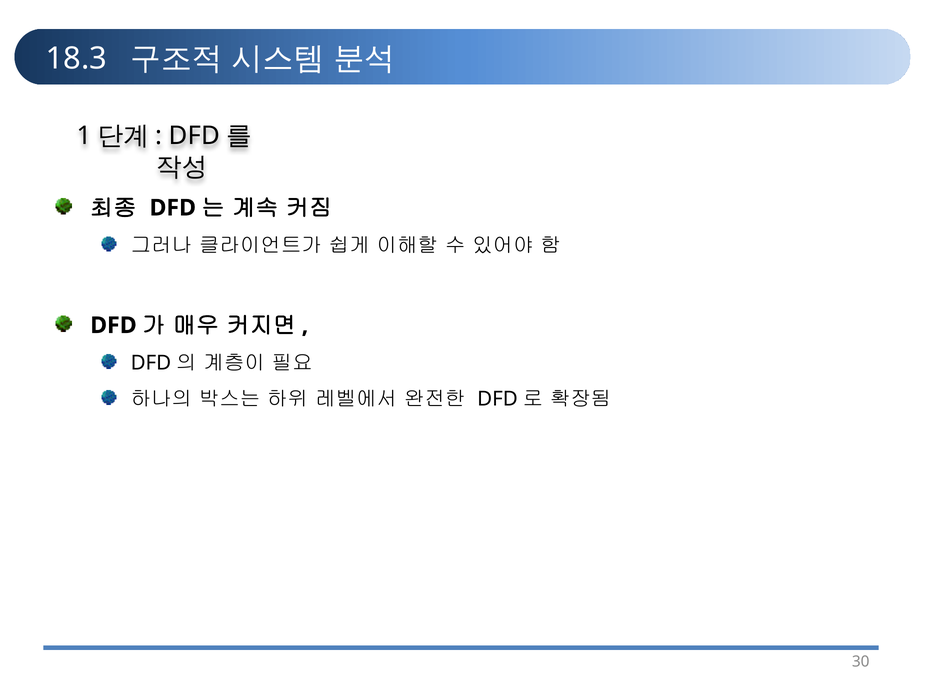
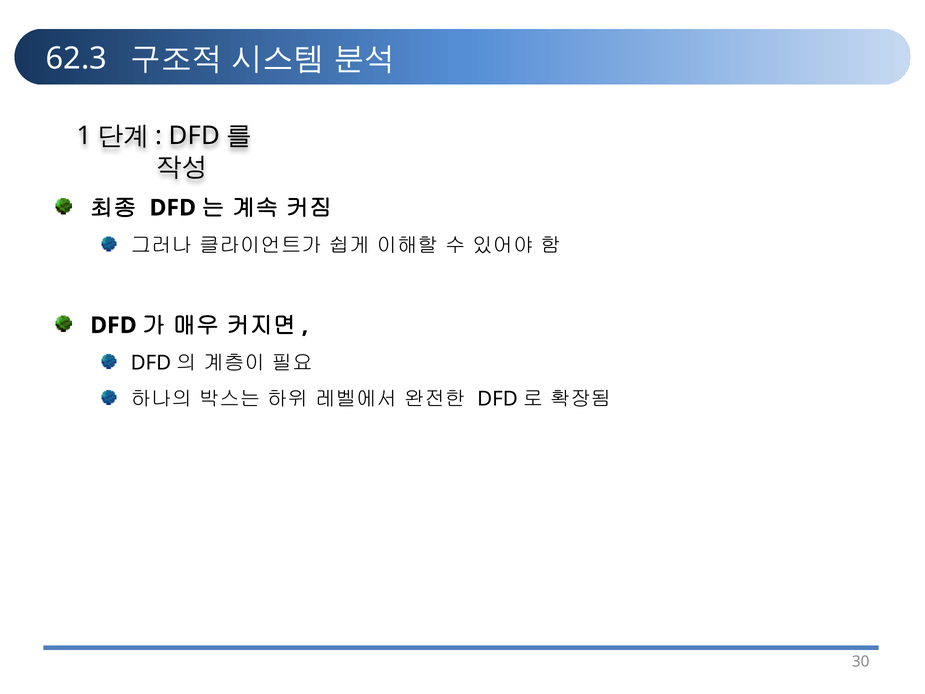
18.3: 18.3 -> 62.3
